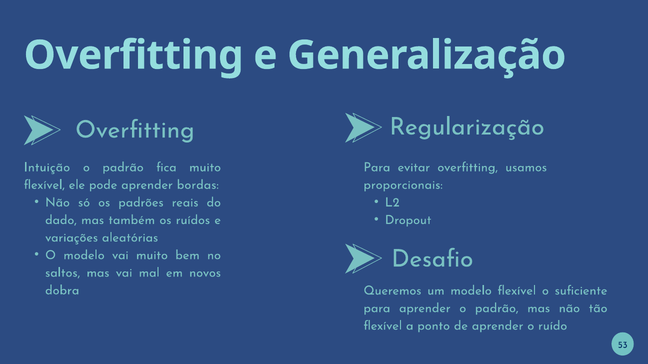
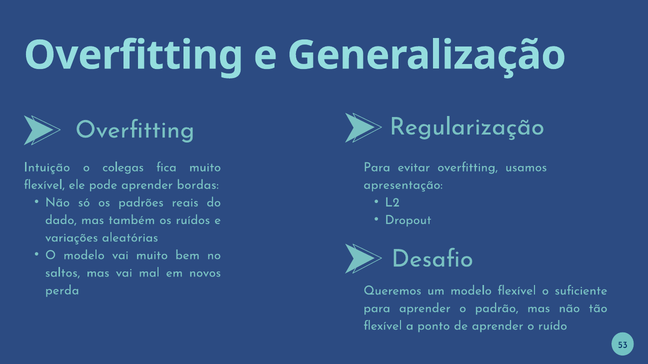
padrão at (123, 167): padrão -> colegas
proporcionais: proporcionais -> apresentação
dobra: dobra -> perda
